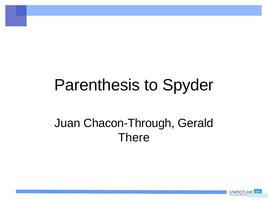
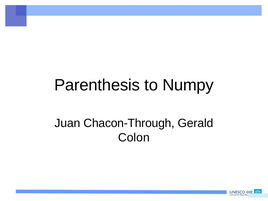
Spyder: Spyder -> Numpy
There: There -> Colon
